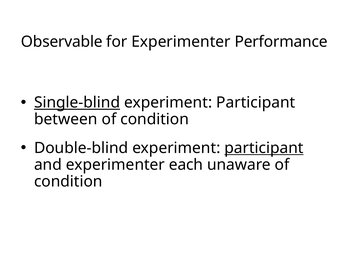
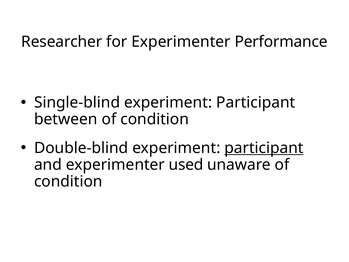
Observable: Observable -> Researcher
Single-blind underline: present -> none
each: each -> used
